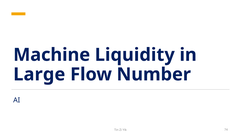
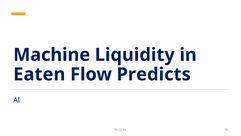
Large: Large -> Eaten
Number: Number -> Predicts
